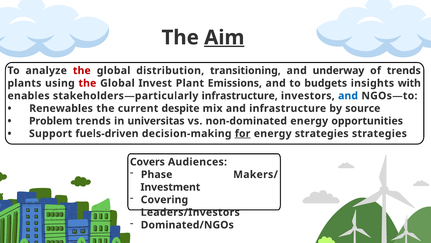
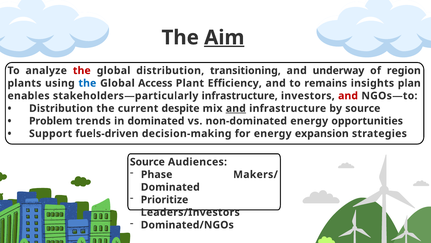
of trends: trends -> region
the at (87, 83) colour: red -> blue
Invest: Invest -> Access
Emissions: Emissions -> Efficiency
budgets: budgets -> remains
with: with -> plan
and at (348, 96) colour: blue -> red
Renewables at (61, 108): Renewables -> Distribution
and at (236, 108) underline: none -> present
in universitas: universitas -> dominated
for underline: present -> none
energy strategies: strategies -> expansion
Covers at (147, 162): Covers -> Source
Investment at (170, 187): Investment -> Dominated
Covering: Covering -> Prioritize
